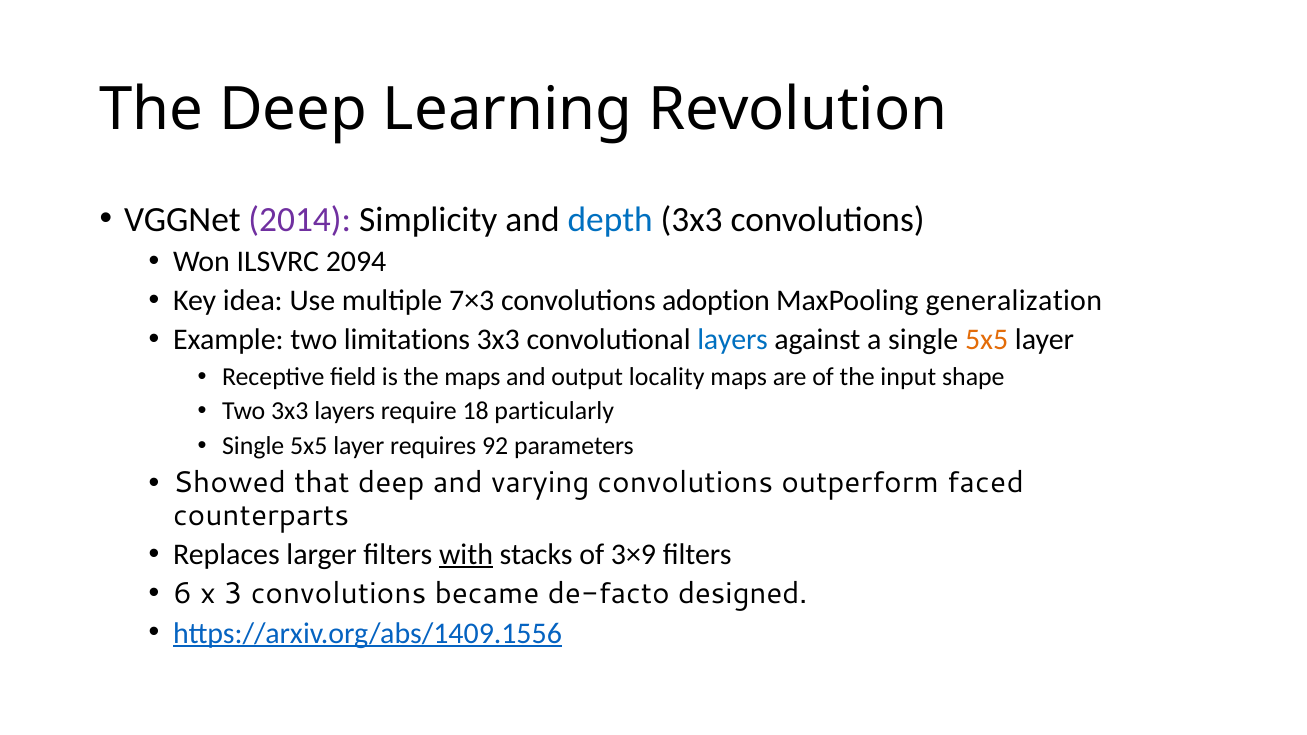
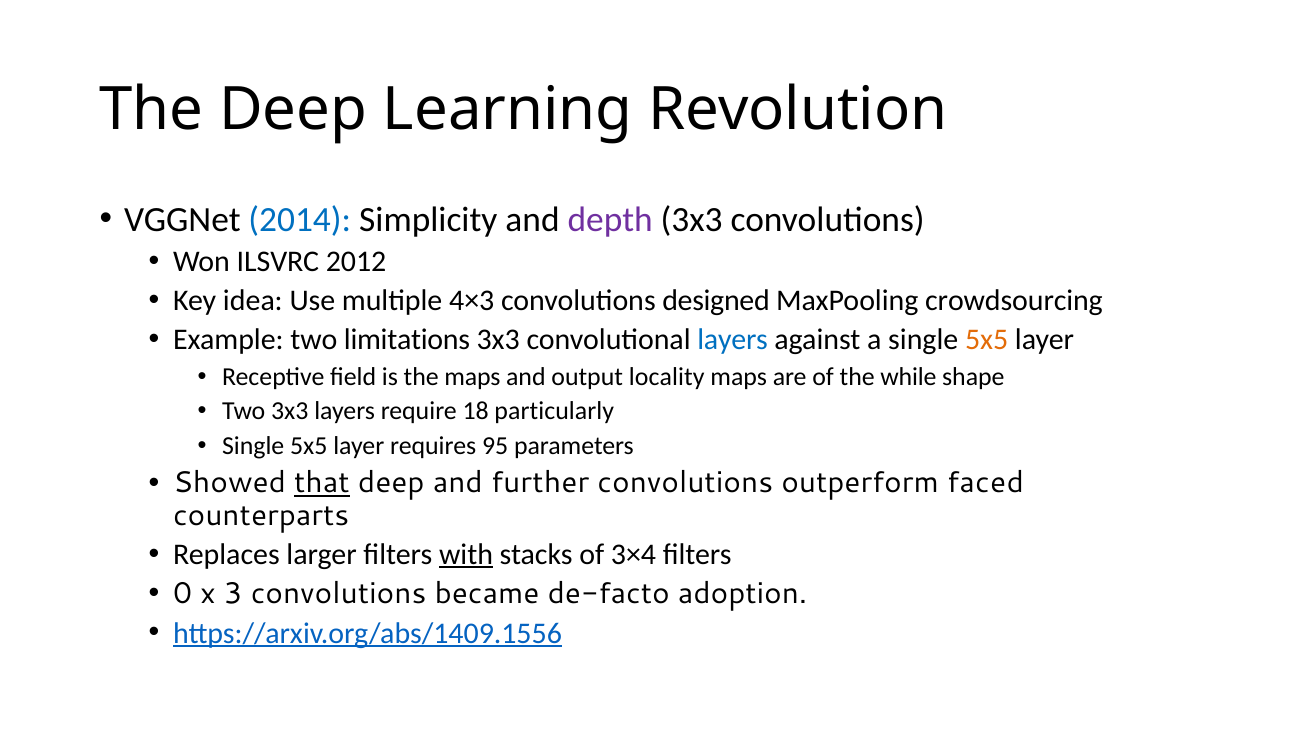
2014 colour: purple -> blue
depth colour: blue -> purple
2094: 2094 -> 2012
7×3: 7×3 -> 4×3
adoption: adoption -> designed
generalization: generalization -> crowdsourcing
input: input -> while
92: 92 -> 95
that underline: none -> present
varying: varying -> further
3×9: 3×9 -> 3×4
6: 6 -> 0
designed: designed -> adoption
